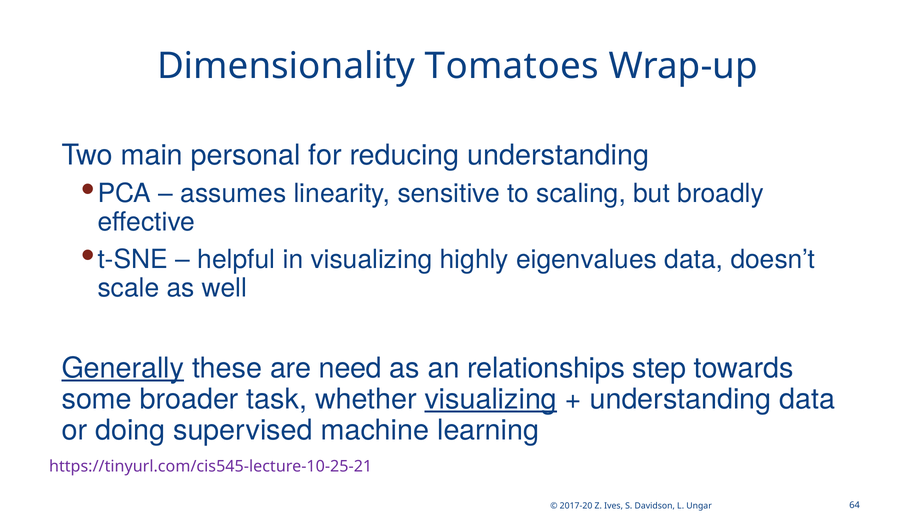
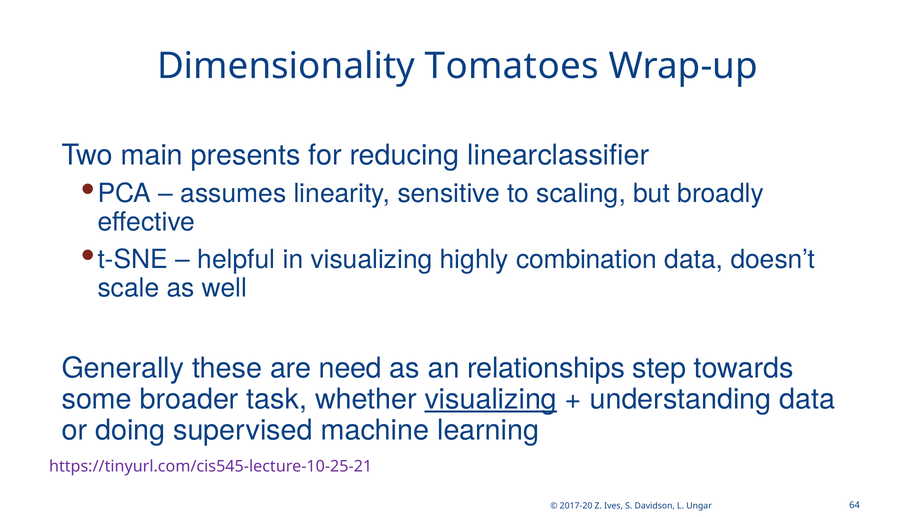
personal: personal -> presents
reducing understanding: understanding -> linearclassifier
eigenvalues: eigenvalues -> combination
Generally underline: present -> none
